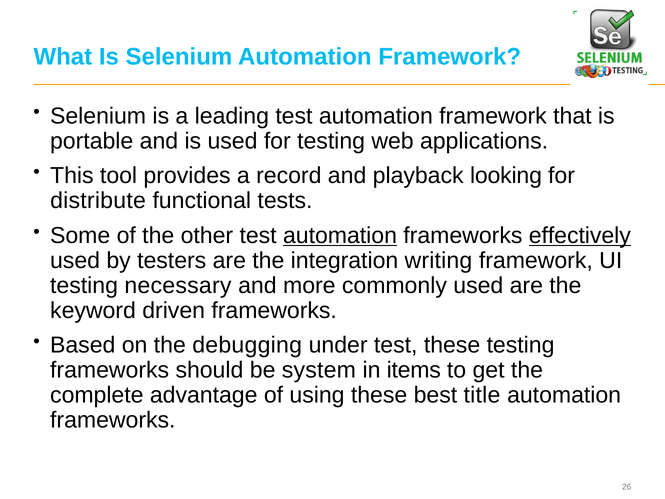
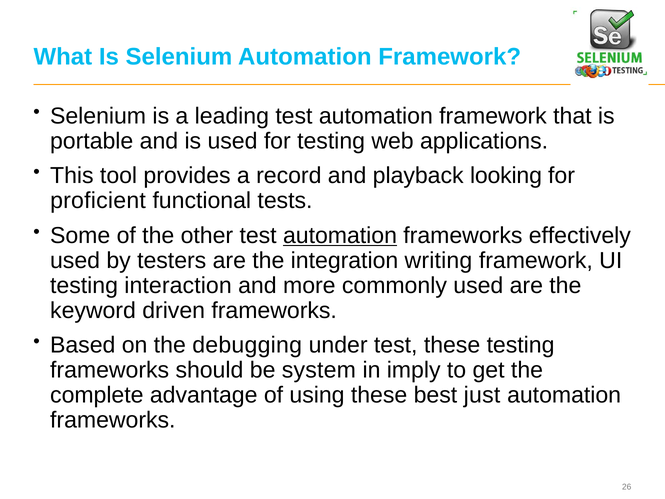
distribute: distribute -> proficient
effectively underline: present -> none
necessary: necessary -> interaction
items: items -> imply
title: title -> just
